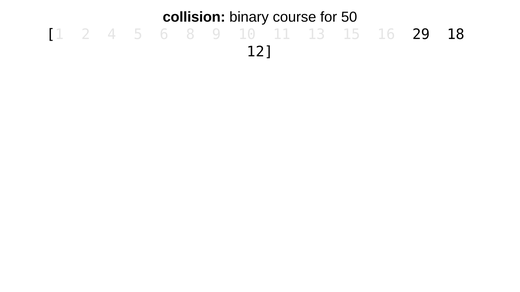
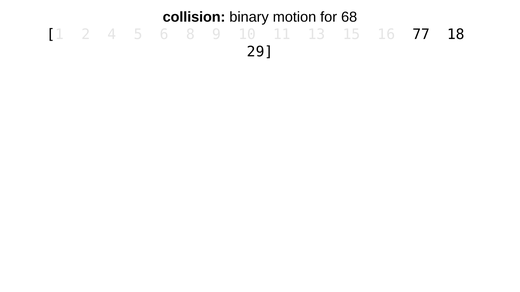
course: course -> motion
50: 50 -> 68
29: 29 -> 77
12: 12 -> 29
